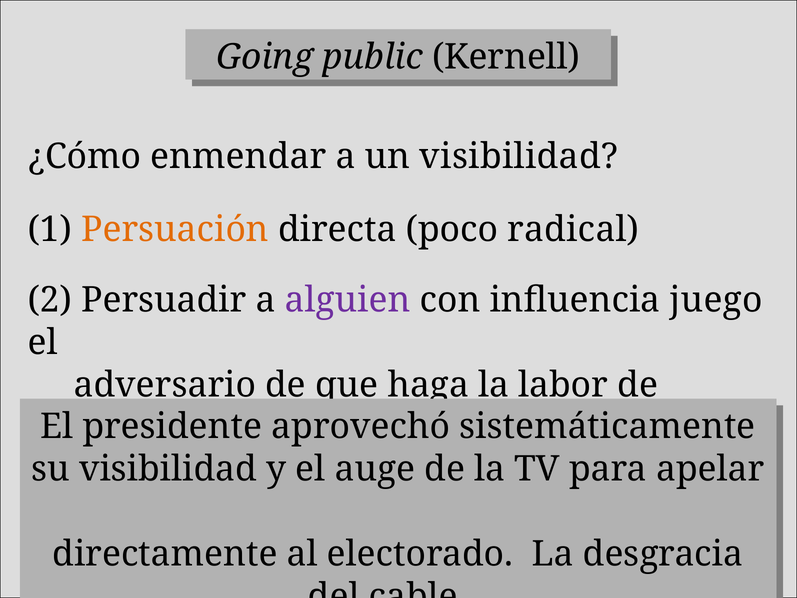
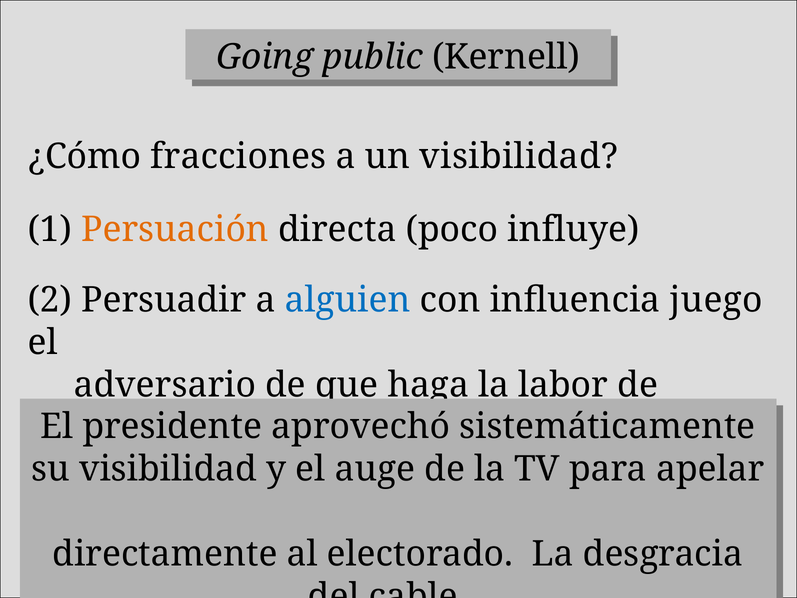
enmendar: enmendar -> fracciones
radical: radical -> influye
alguien colour: purple -> blue
